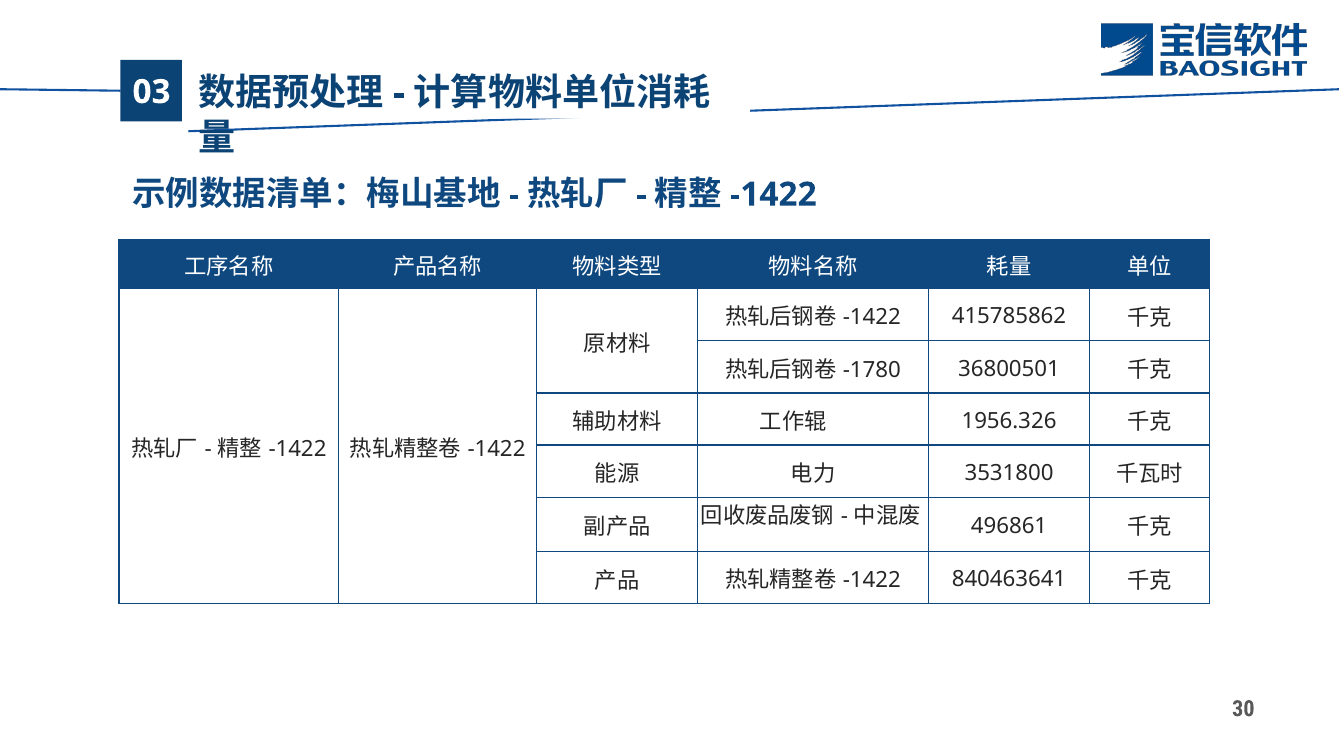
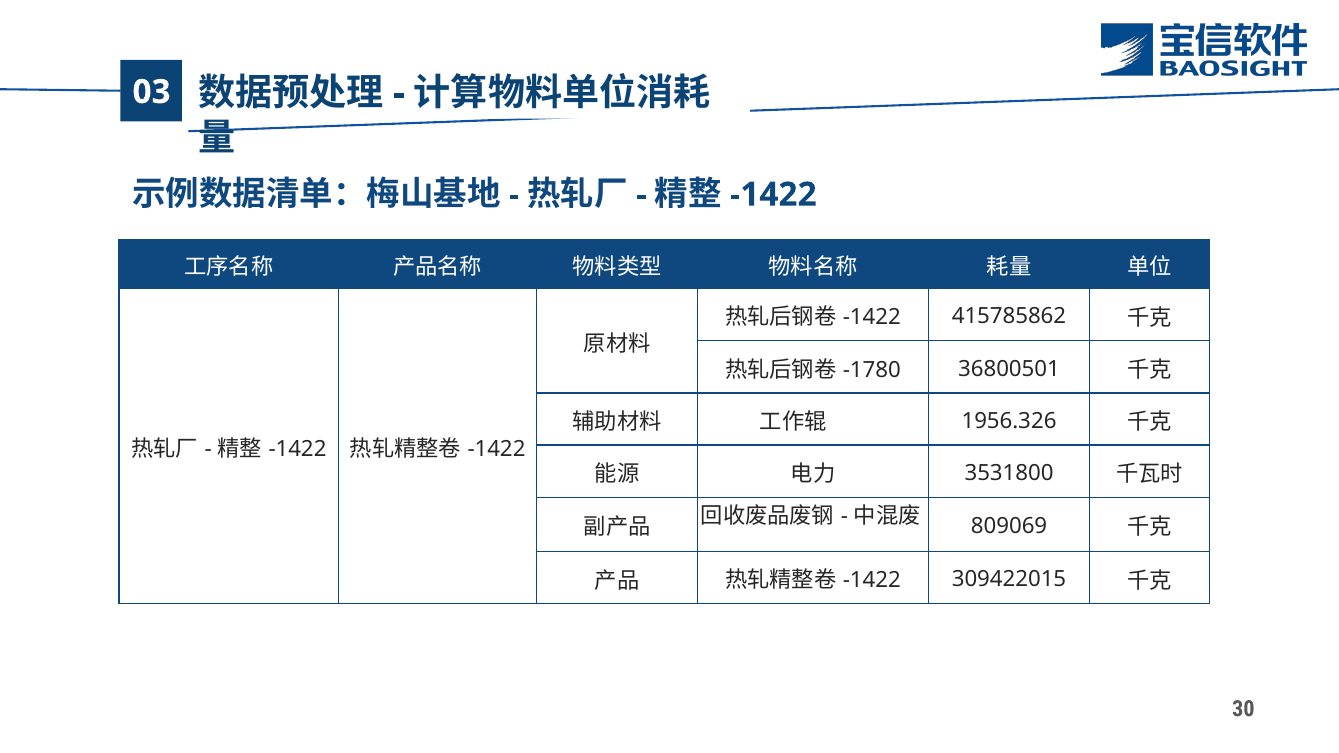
496861: 496861 -> 809069
840463641: 840463641 -> 309422015
